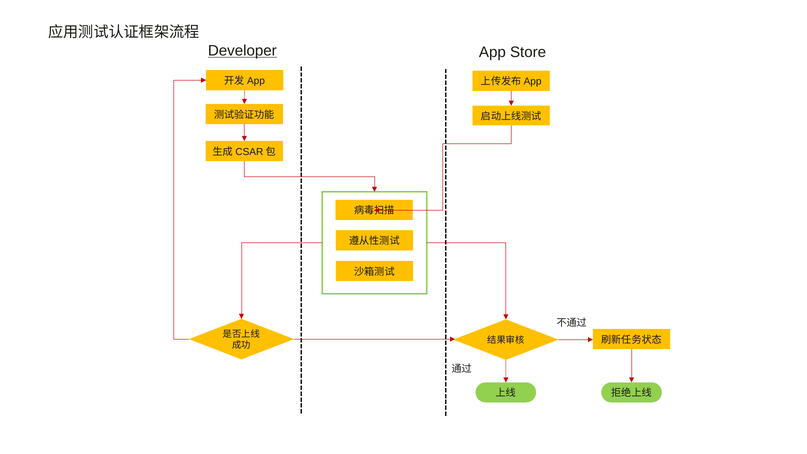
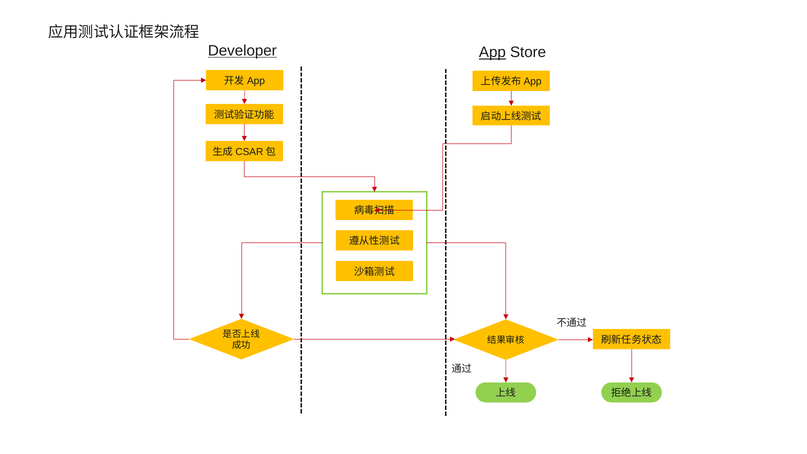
App underline: none -> present
